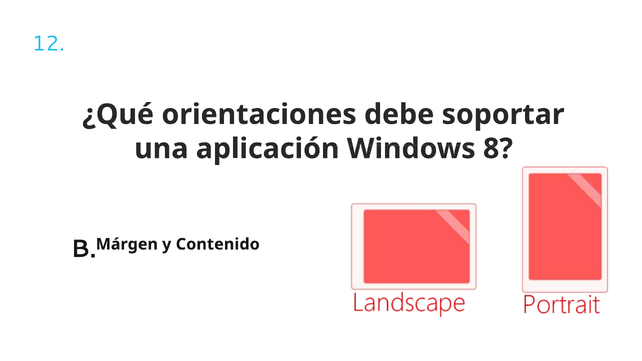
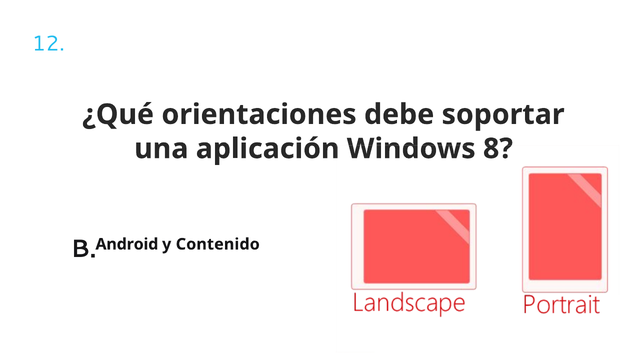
Márgen: Márgen -> Android
